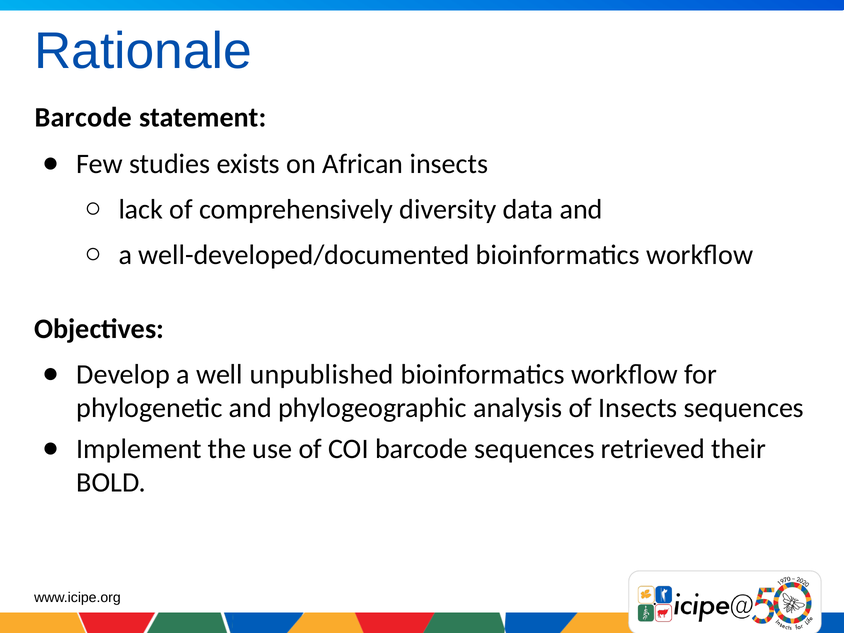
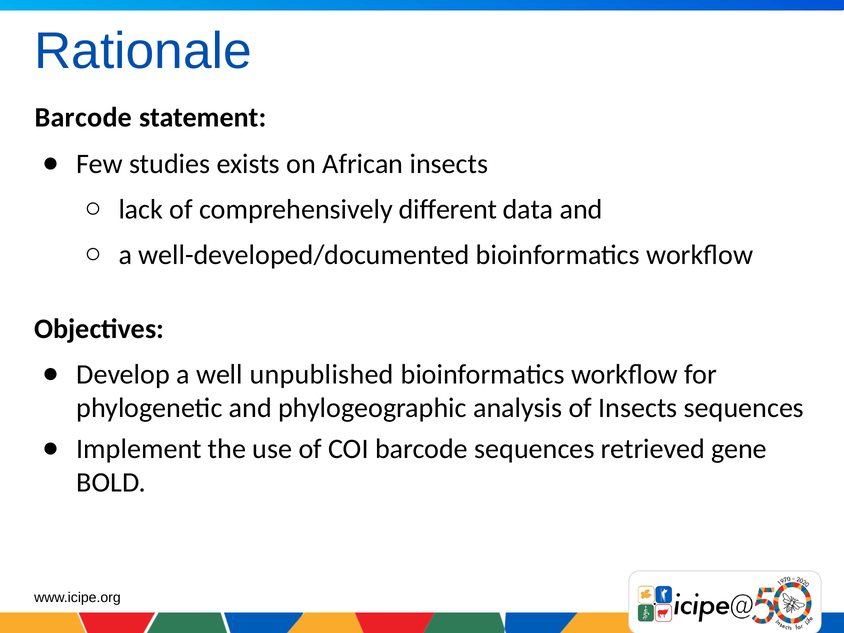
diversity: diversity -> different
their: their -> gene
